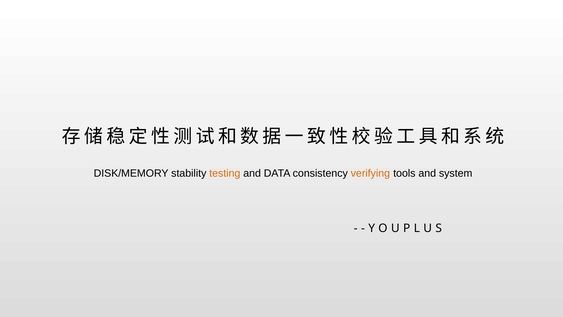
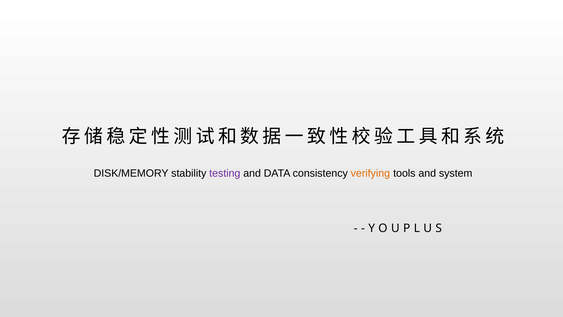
testing colour: orange -> purple
